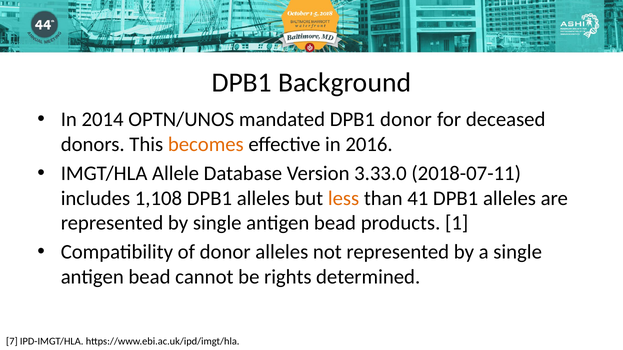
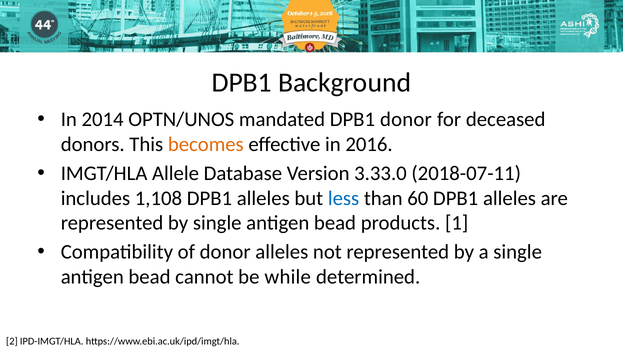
less colour: orange -> blue
41: 41 -> 60
rights: rights -> while
7: 7 -> 2
